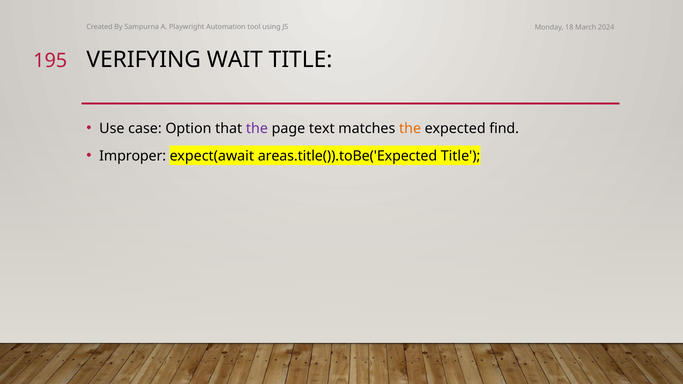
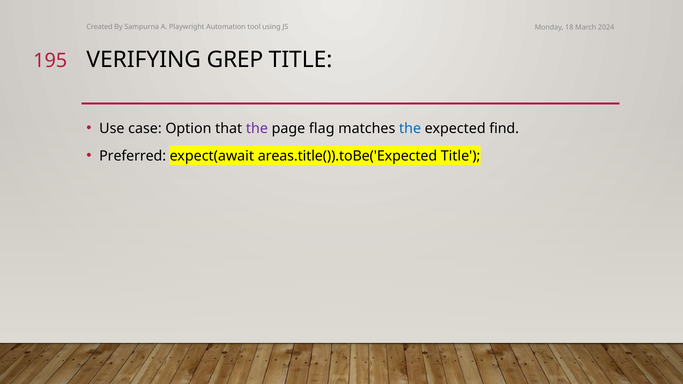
WAIT: WAIT -> GREP
text: text -> flag
the at (410, 128) colour: orange -> blue
Improper: Improper -> Preferred
